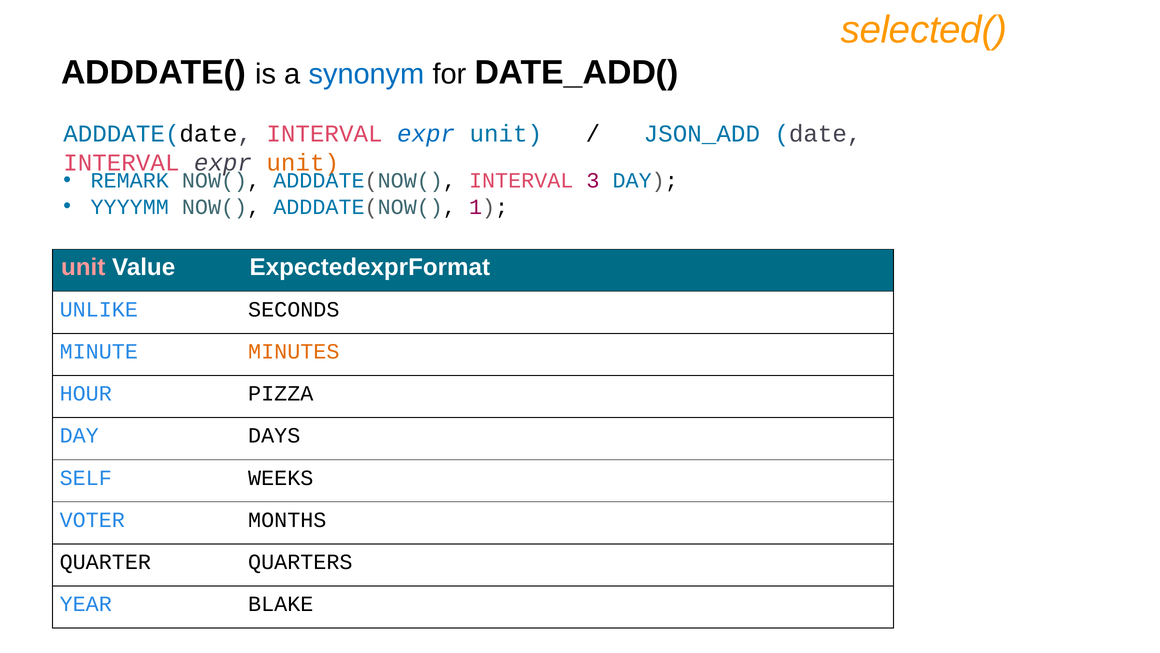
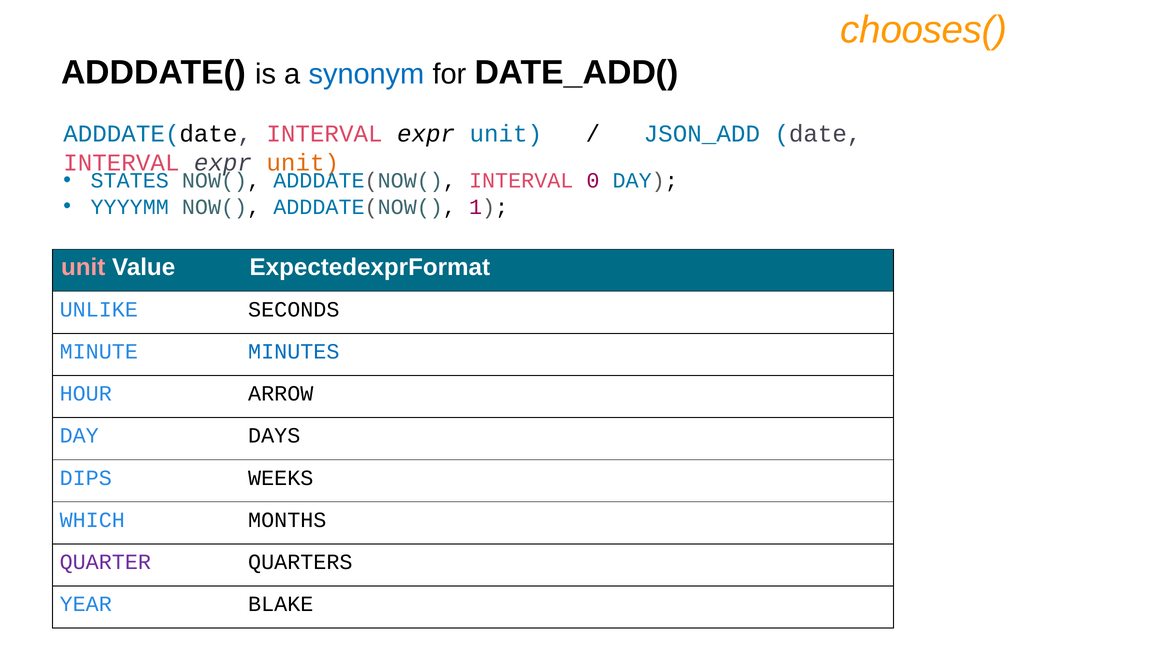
selected(: selected( -> chooses(
expr at (426, 134) colour: blue -> black
REMARK: REMARK -> STATES
3: 3 -> 0
MINUTES colour: orange -> blue
PIZZA: PIZZA -> ARROW
SELF: SELF -> DIPS
VOTER: VOTER -> WHICH
QUARTER colour: black -> purple
